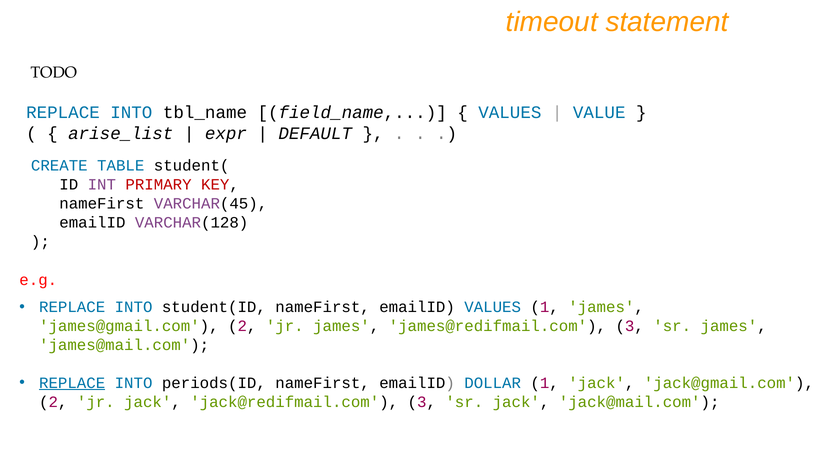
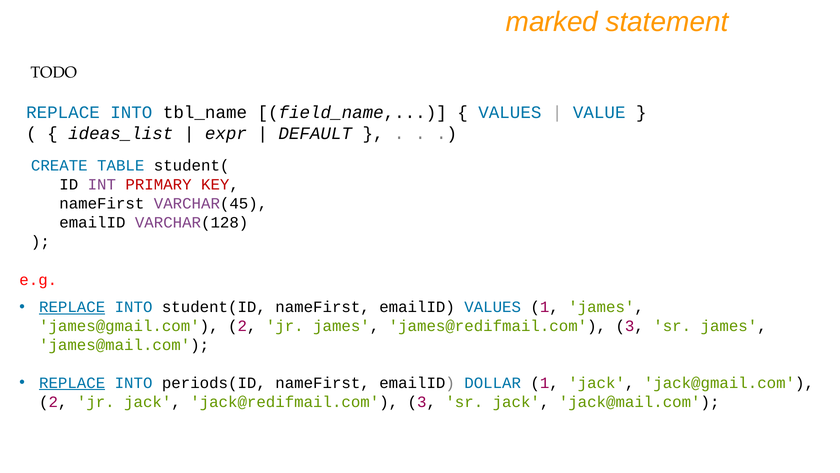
timeout: timeout -> marked
arise_list: arise_list -> ideas_list
REPLACE at (72, 307) underline: none -> present
